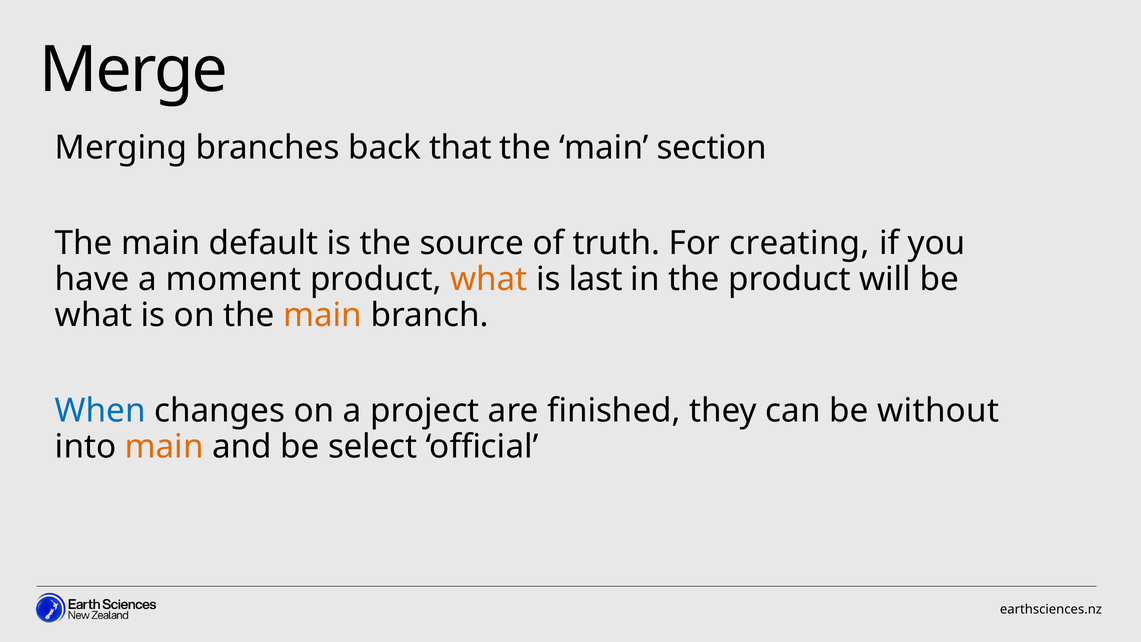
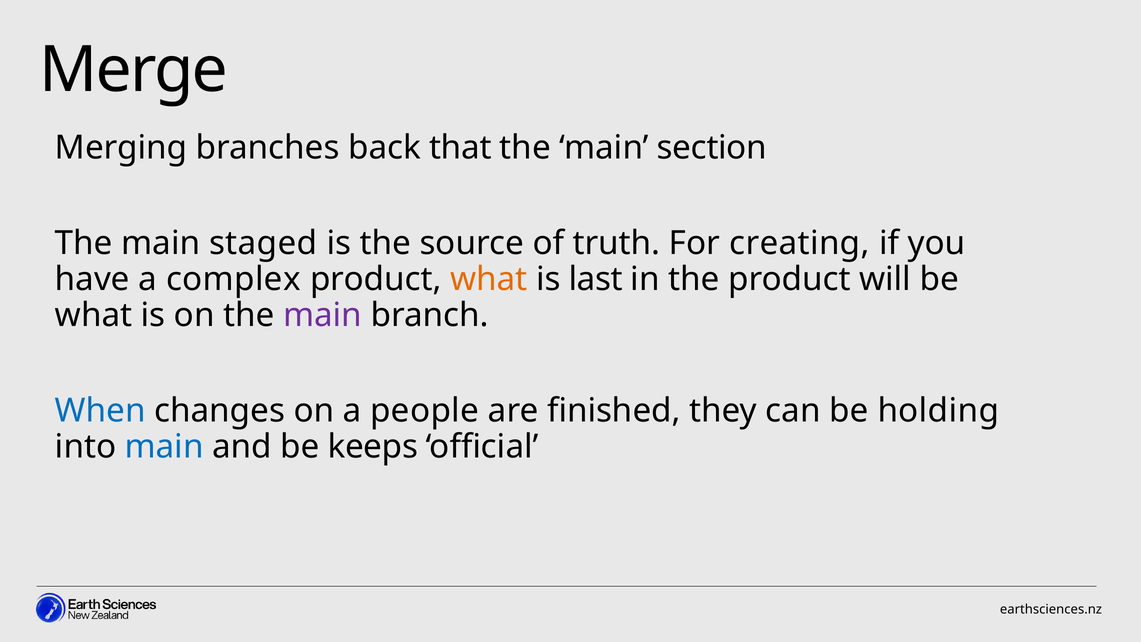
default: default -> staged
moment: moment -> complex
main at (323, 315) colour: orange -> purple
project: project -> people
without: without -> holding
main at (164, 447) colour: orange -> blue
select: select -> keeps
